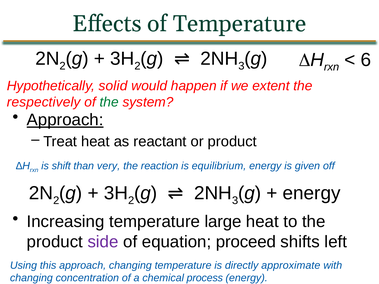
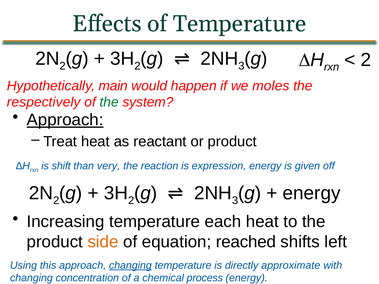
6 at (366, 60): 6 -> 2
solid: solid -> main
extent: extent -> moles
equilibrium: equilibrium -> expression
large: large -> each
side colour: purple -> orange
proceed: proceed -> reached
changing at (130, 266) underline: none -> present
